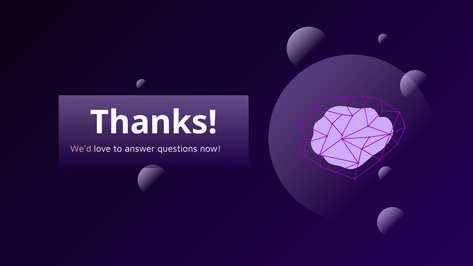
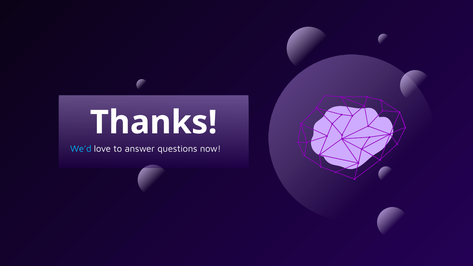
We’d colour: pink -> light blue
